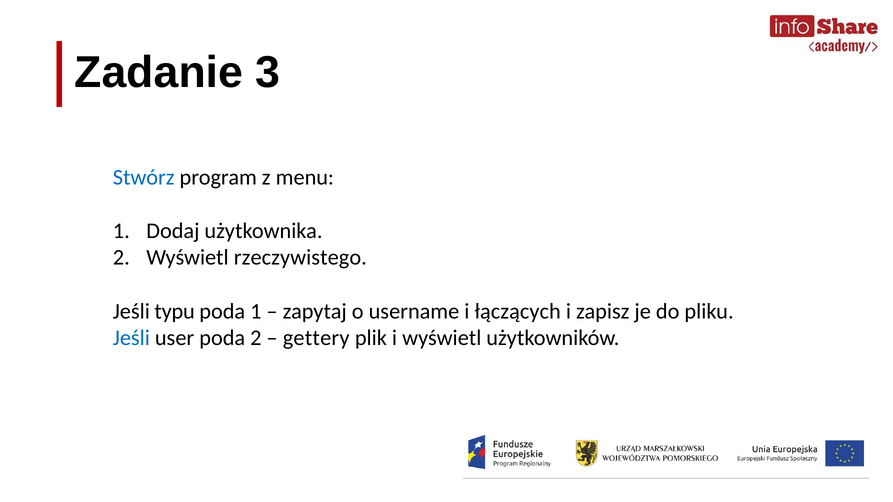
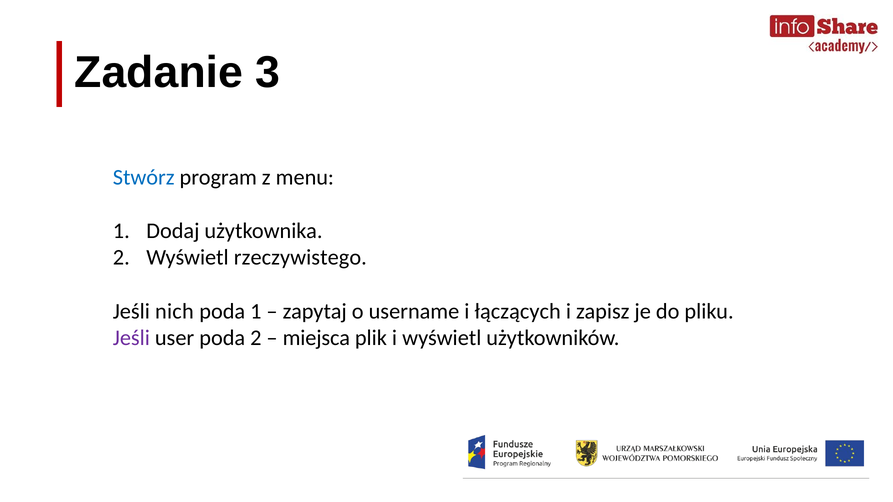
typu: typu -> nich
Jeśli at (131, 338) colour: blue -> purple
gettery: gettery -> miejsca
